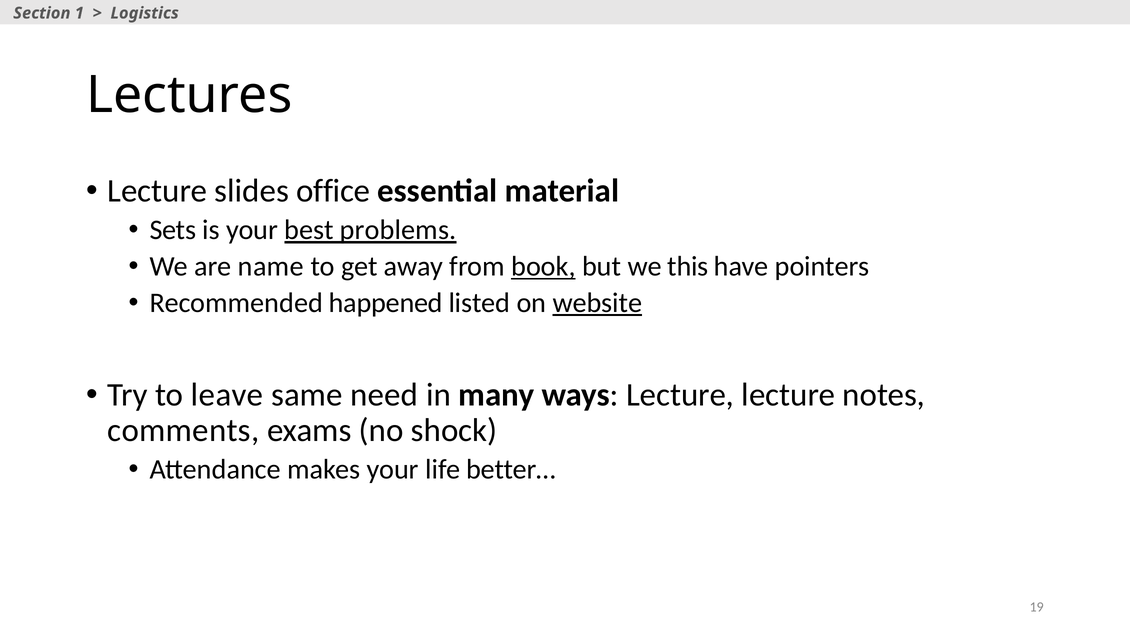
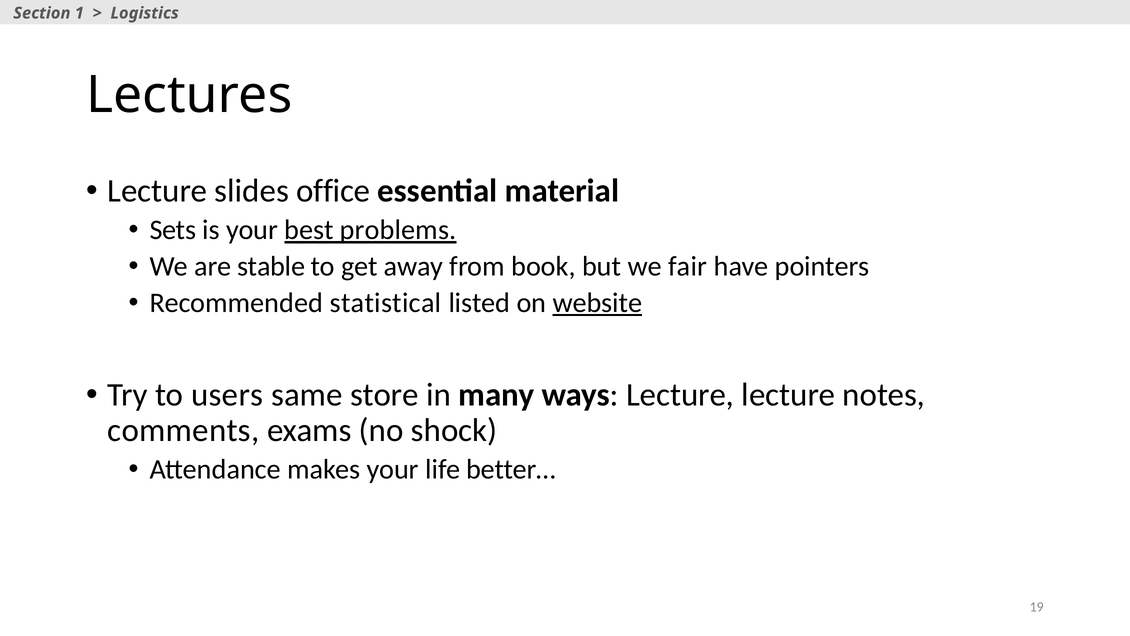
name: name -> stable
book underline: present -> none
this: this -> fair
happened: happened -> statistical
leave: leave -> users
need: need -> store
